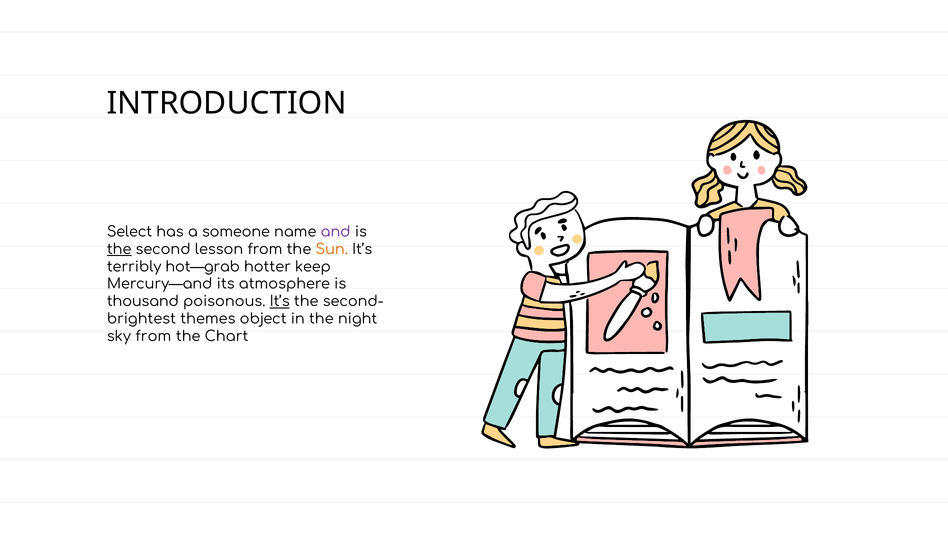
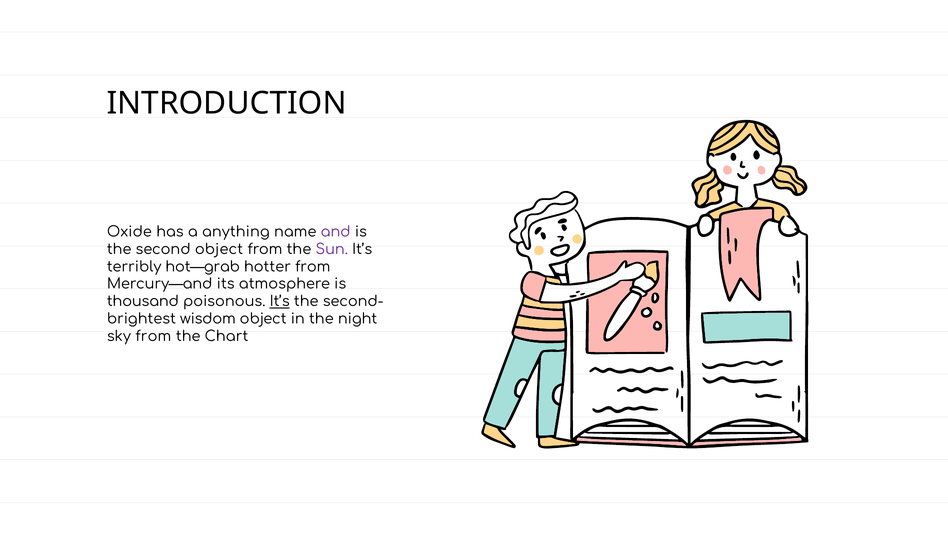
Select: Select -> Oxide
someone: someone -> anything
the at (119, 250) underline: present -> none
second lesson: lesson -> object
Sun colour: orange -> purple
hotter keep: keep -> from
themes: themes -> wisdom
